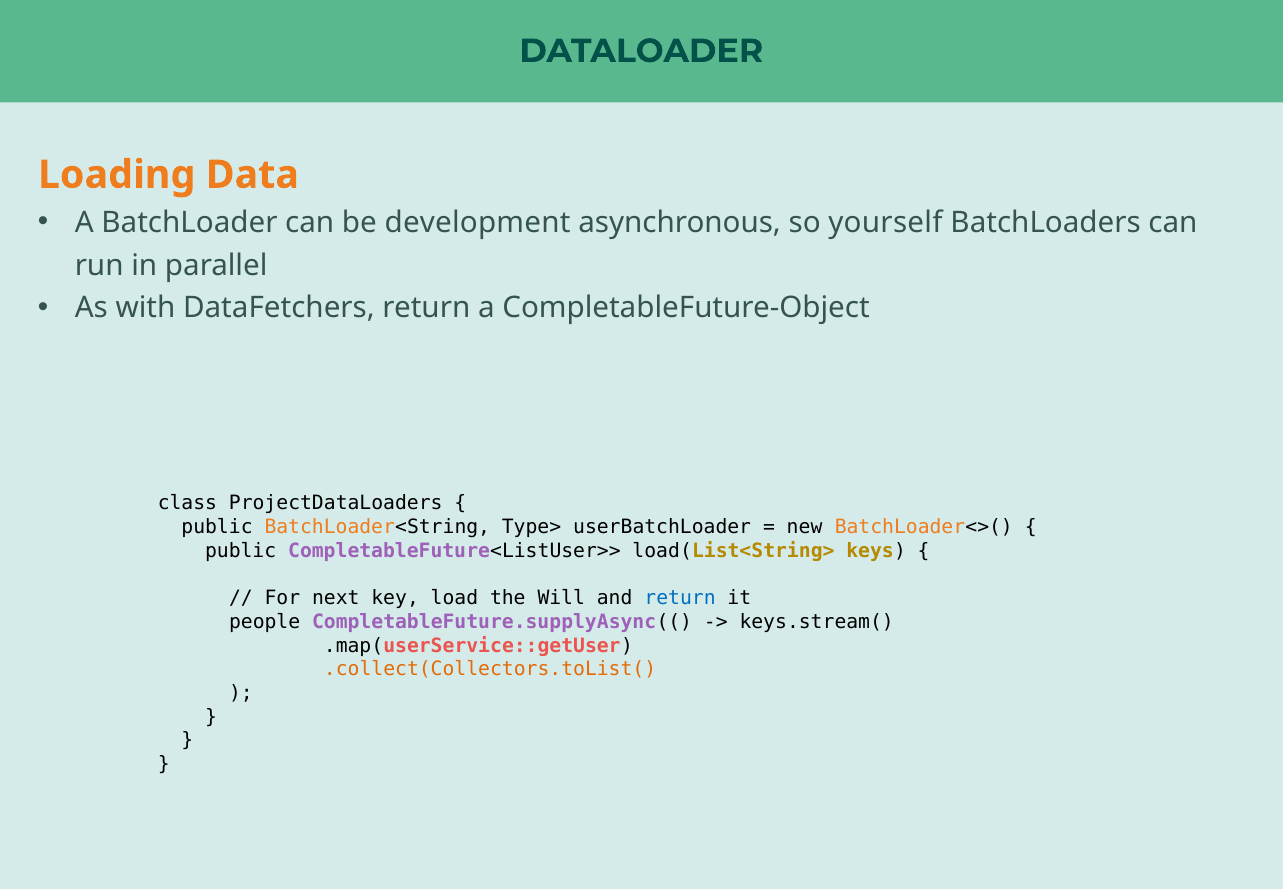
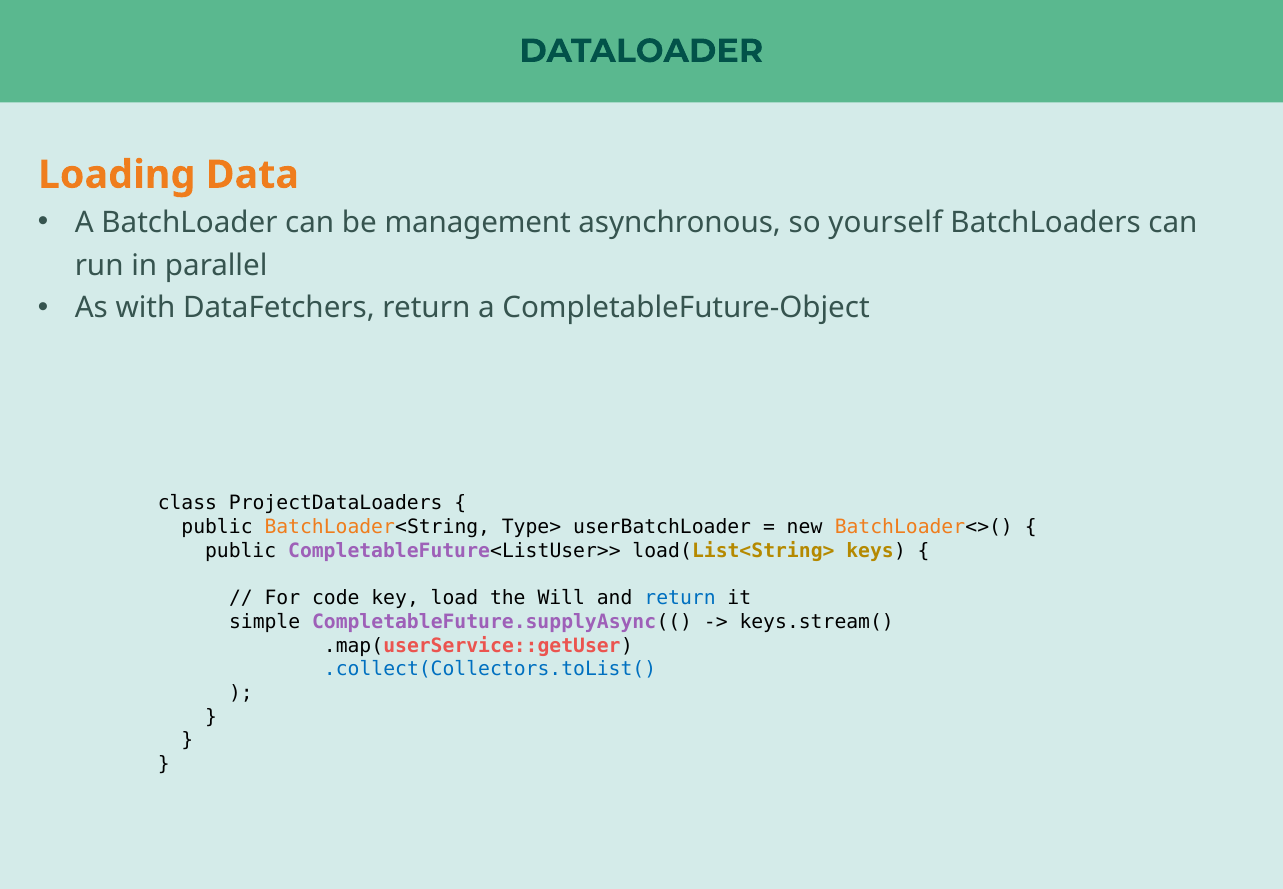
development: development -> management
next: next -> code
people: people -> simple
.collect(Collectors.toList( colour: orange -> blue
